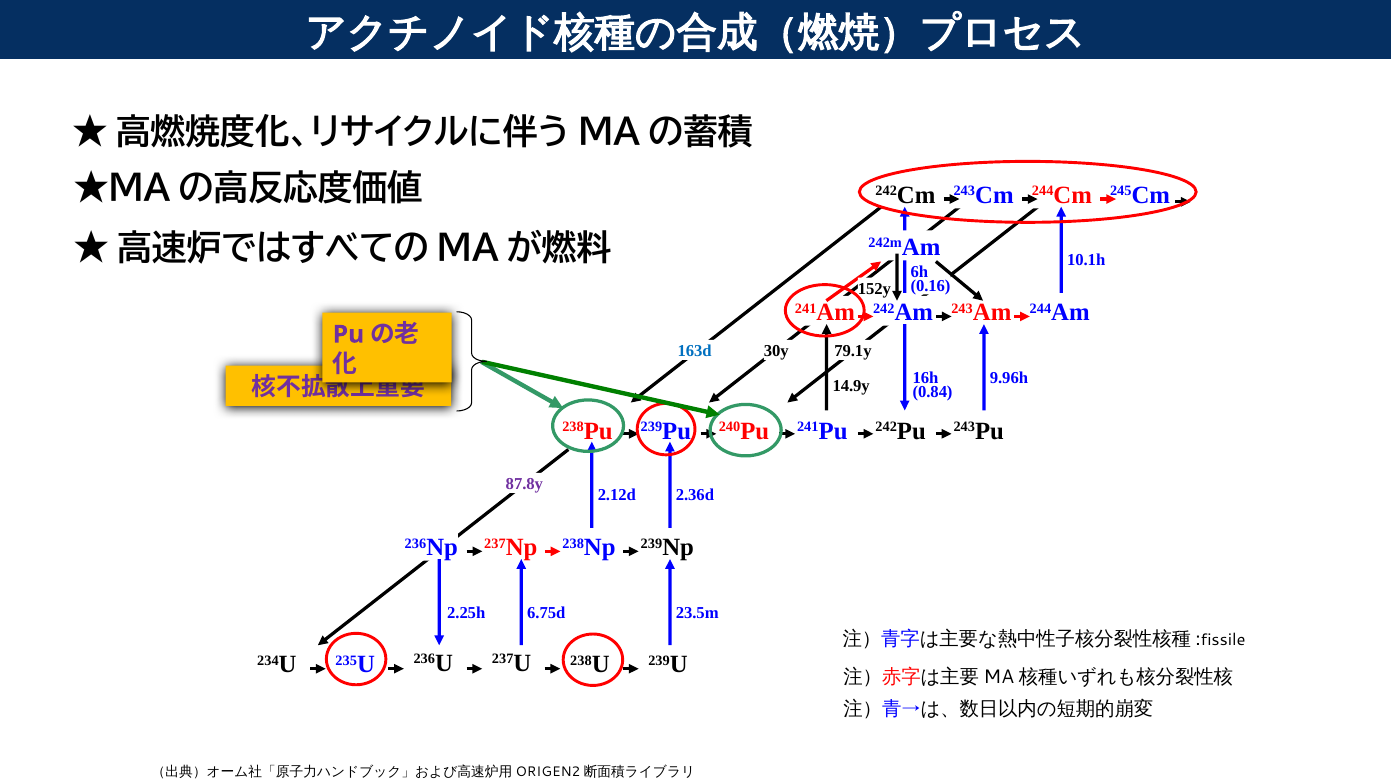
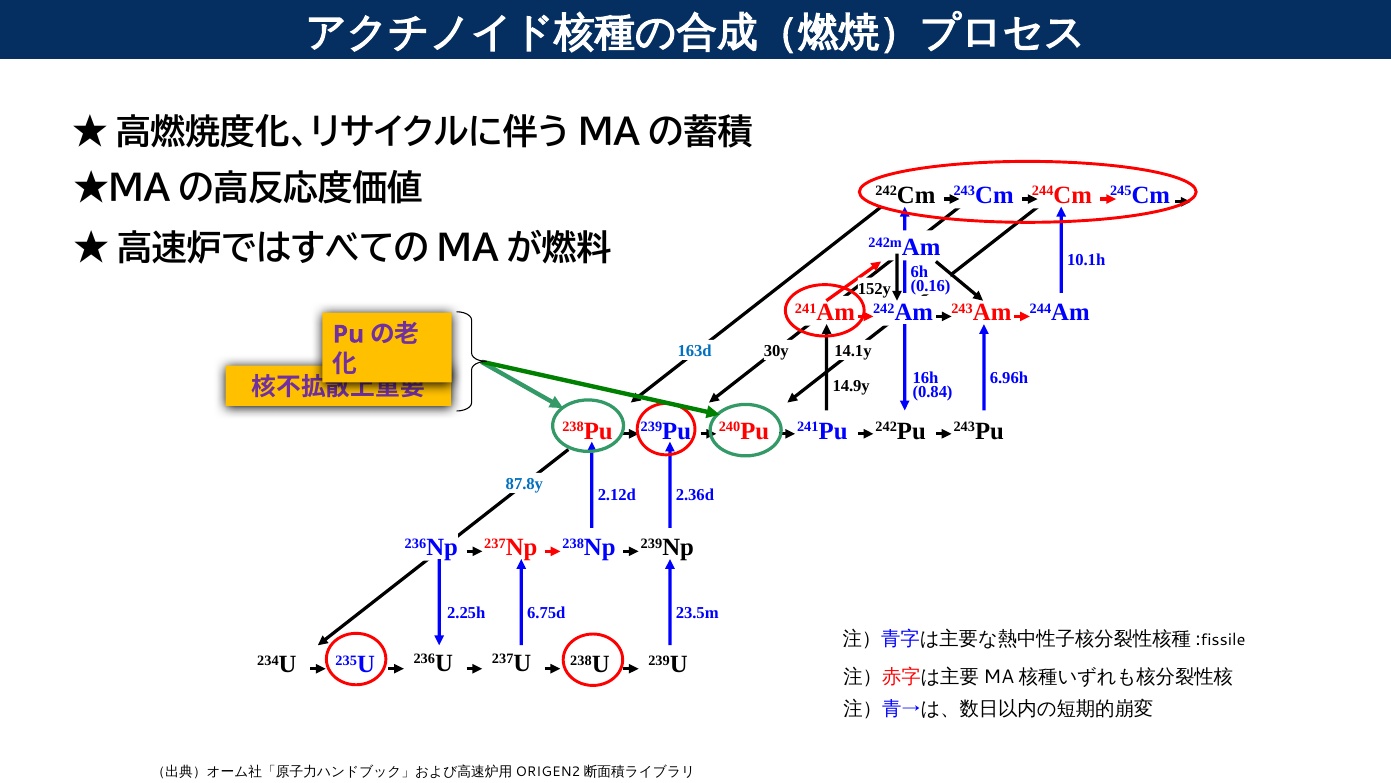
79.1y: 79.1y -> 14.1y
9.96h: 9.96h -> 6.96h
87.8y colour: purple -> blue
